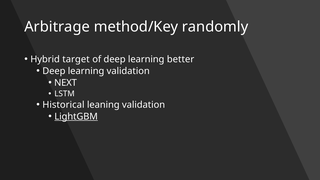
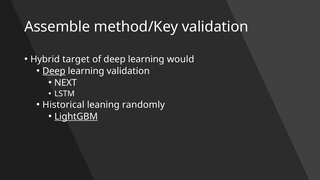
Arbitrage: Arbitrage -> Assemble
method/Key randomly: randomly -> validation
better: better -> would
Deep at (54, 71) underline: none -> present
leaning validation: validation -> randomly
